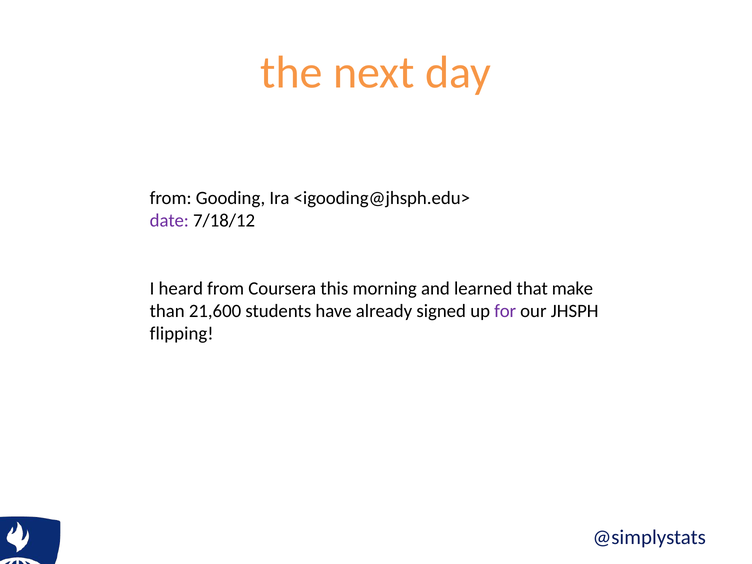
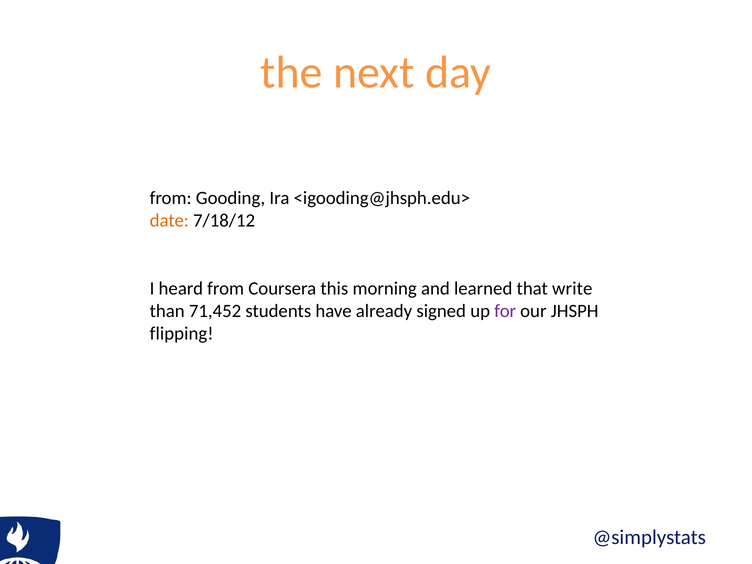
date colour: purple -> orange
make: make -> write
21,600: 21,600 -> 71,452
